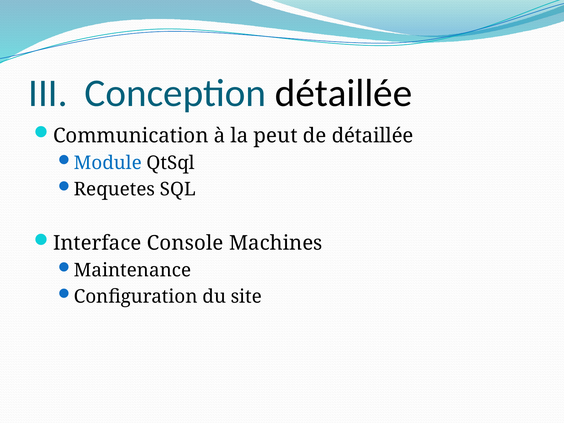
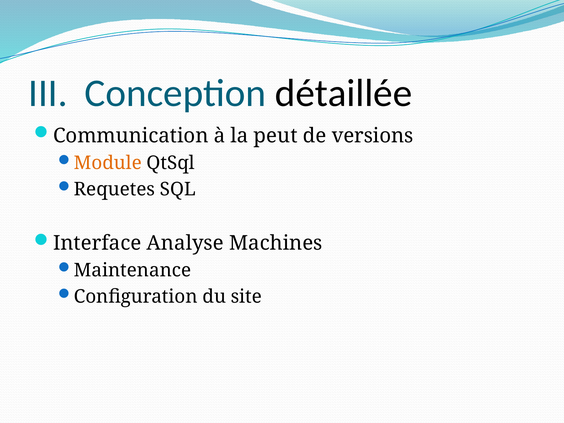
de détaillée: détaillée -> versions
Module colour: blue -> orange
Console: Console -> Analyse
